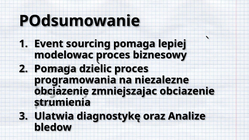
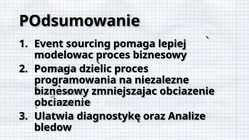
obciazenie at (61, 91): obciazenie -> biznesowy
strumienia at (62, 102): strumienia -> obciazenie
